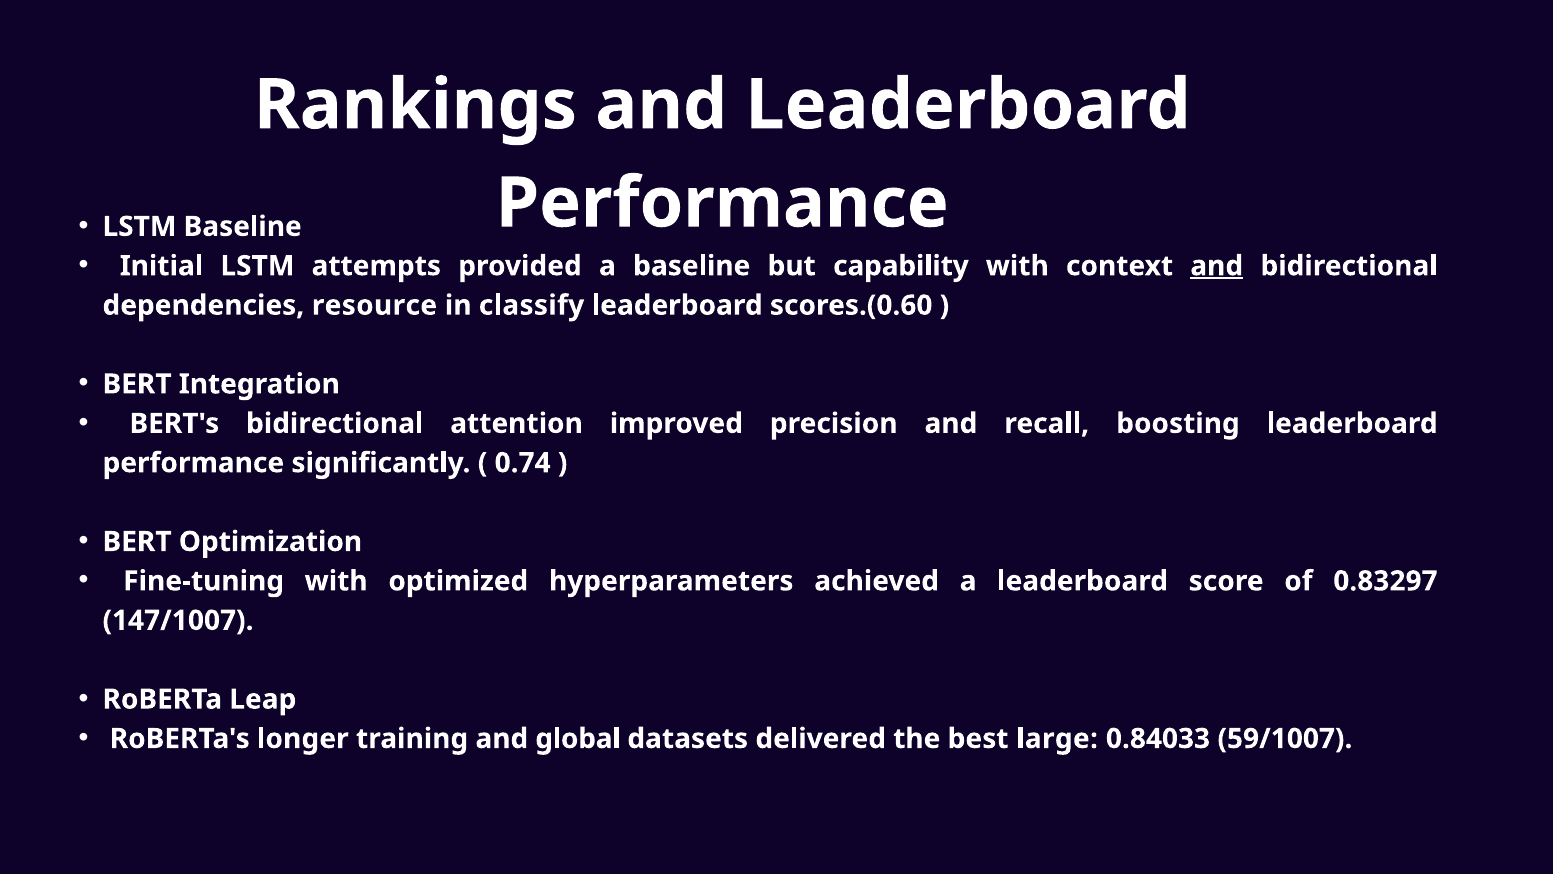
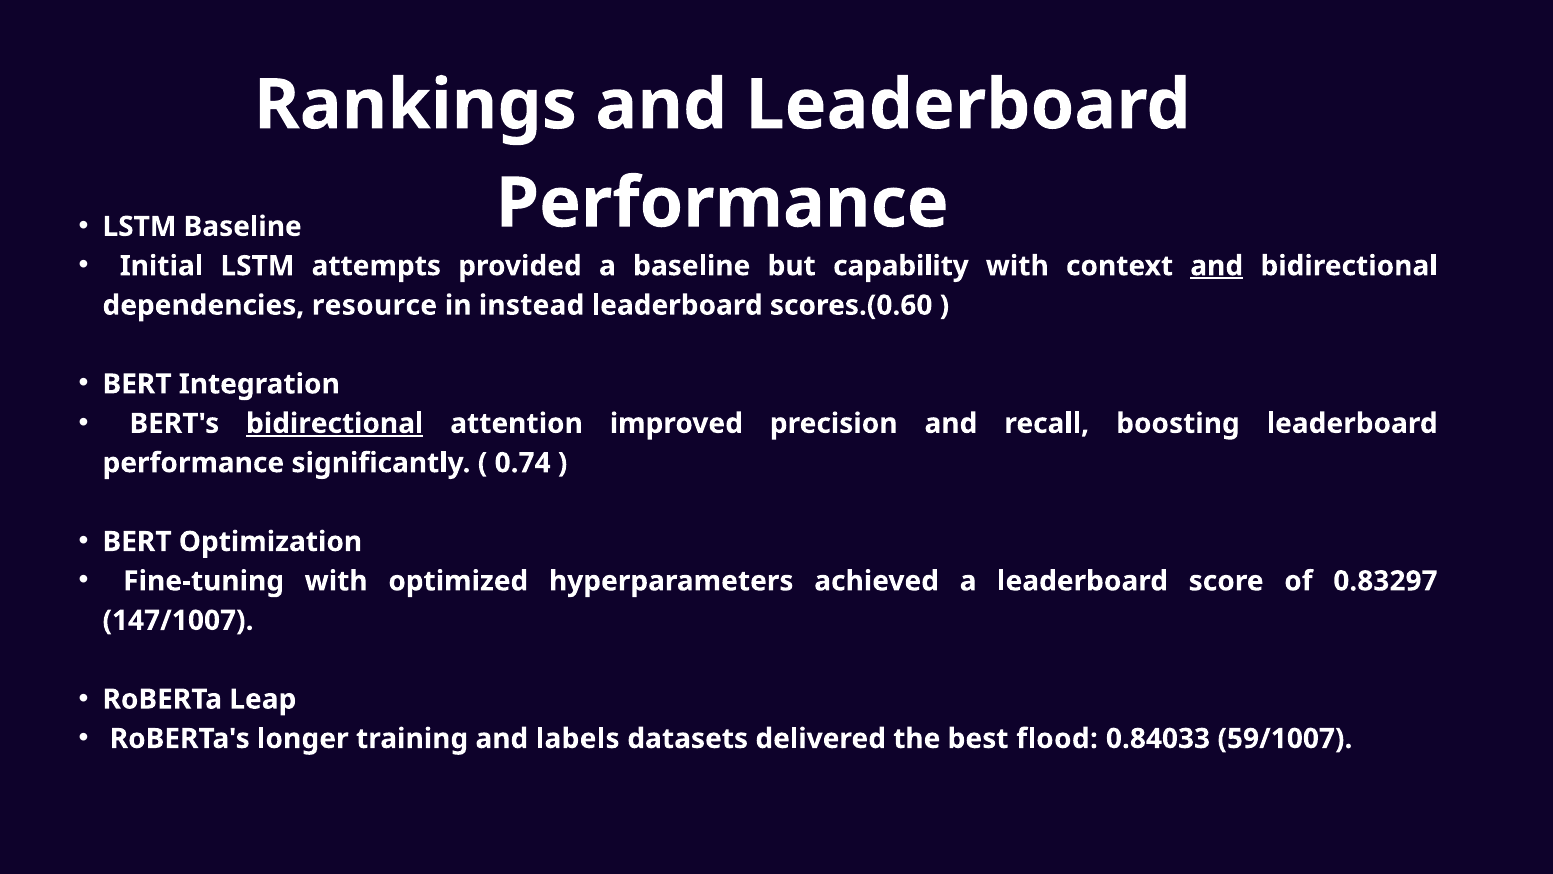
classify: classify -> instead
bidirectional at (335, 423) underline: none -> present
global: global -> labels
large: large -> flood
